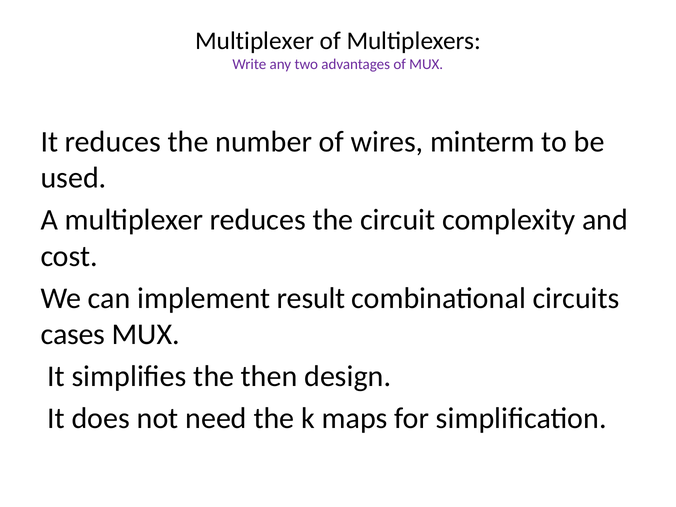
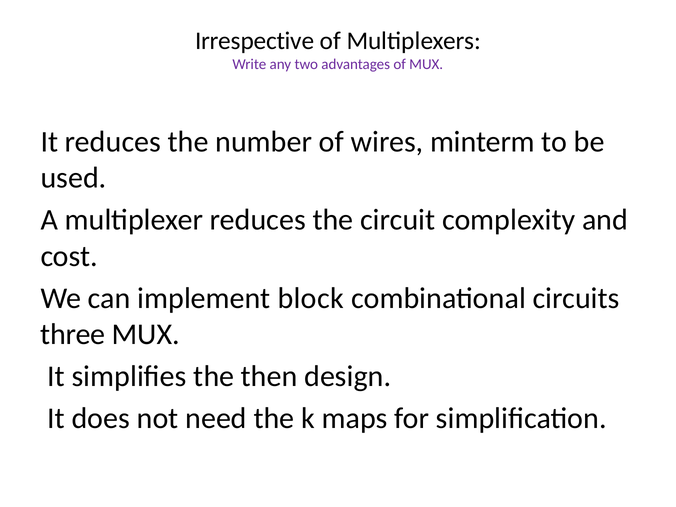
Multiplexer at (255, 41): Multiplexer -> Irrespective
result: result -> block
cases: cases -> three
